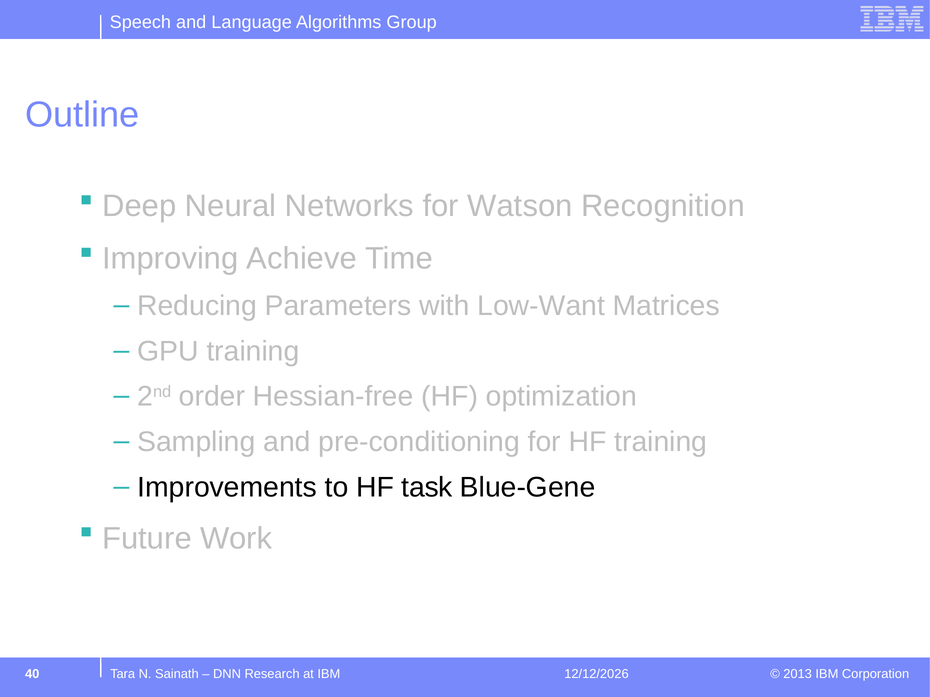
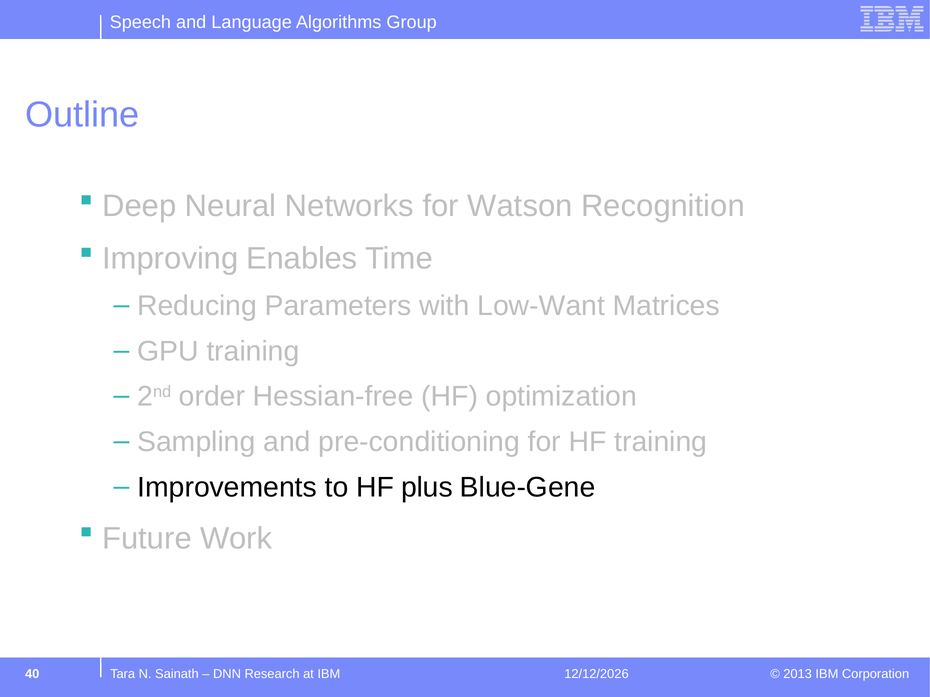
Achieve: Achieve -> Enables
task: task -> plus
